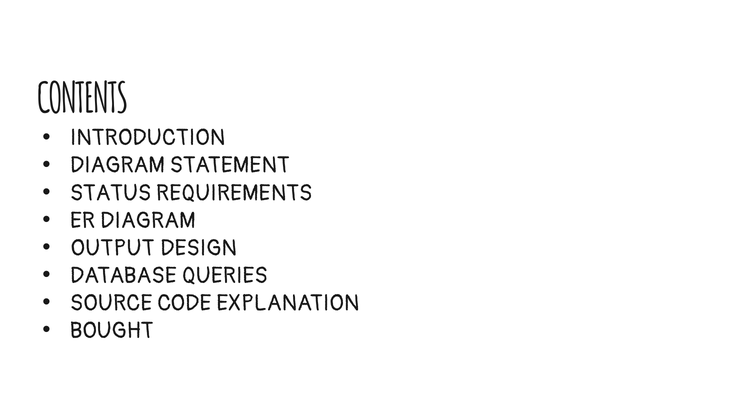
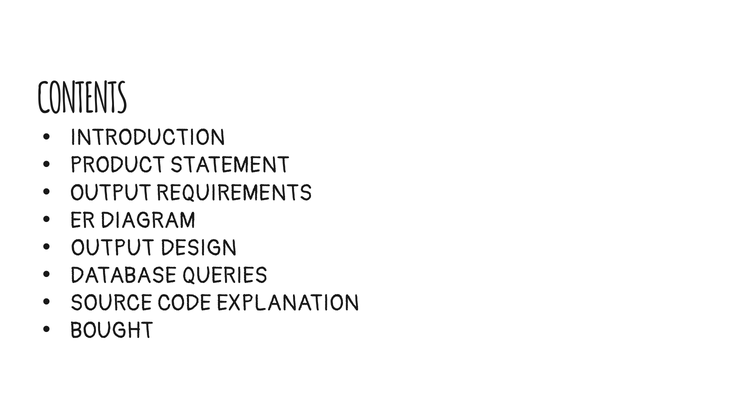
DIAGRAM at (117, 165): DIAGRAM -> PRODUCT
STATUS at (111, 193): STATUS -> OUTPUT
